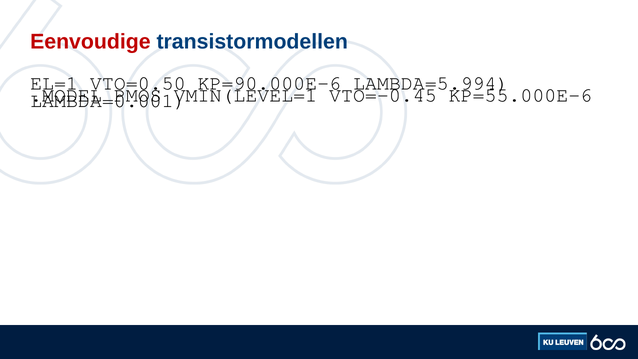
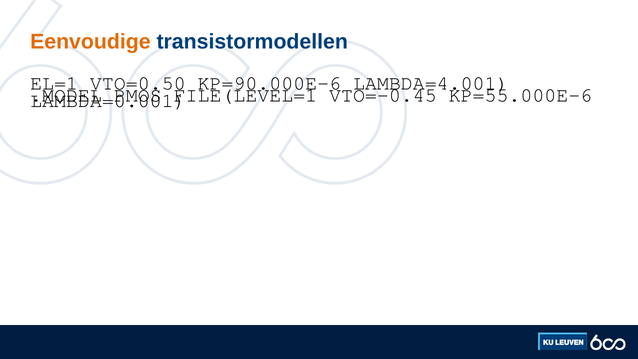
Eenvoudige colour: red -> orange
LAMBDA=5.994: LAMBDA=5.994 -> LAMBDA=4.001
VMIN(LEVEL=1: VMIN(LEVEL=1 -> FILE(LEVEL=1
